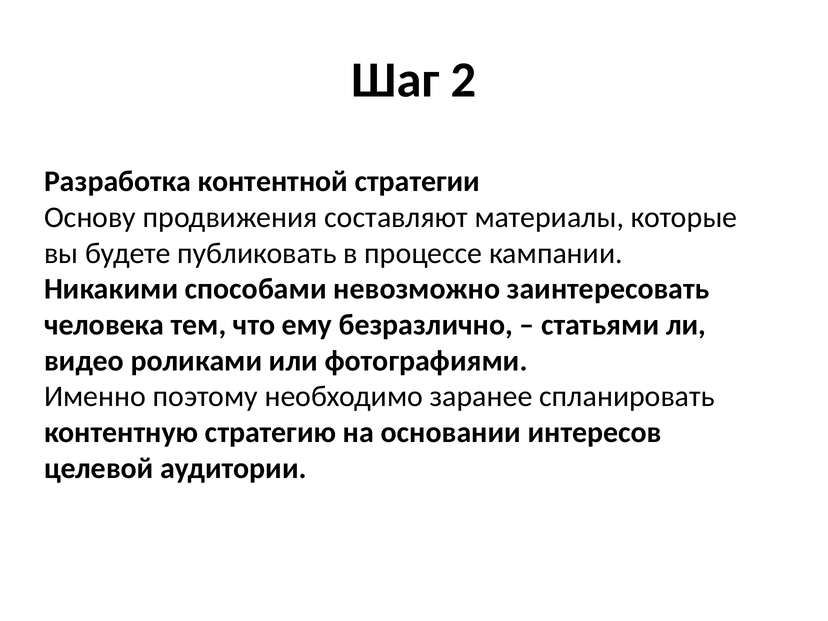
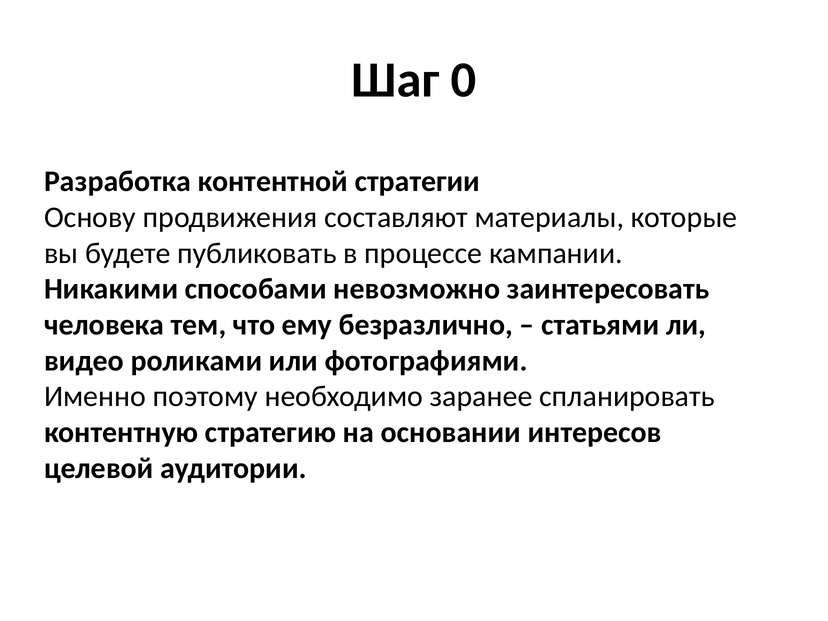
2: 2 -> 0
